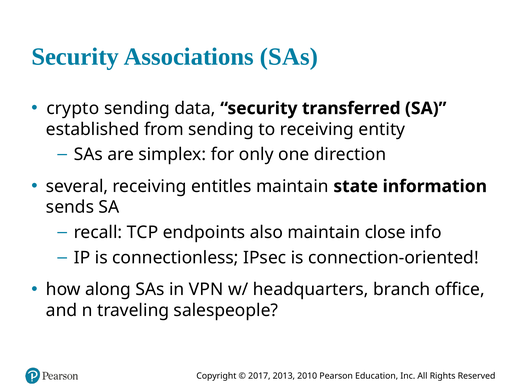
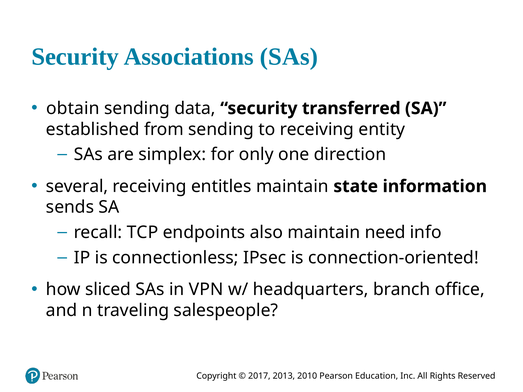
crypto: crypto -> obtain
close: close -> need
along: along -> sliced
